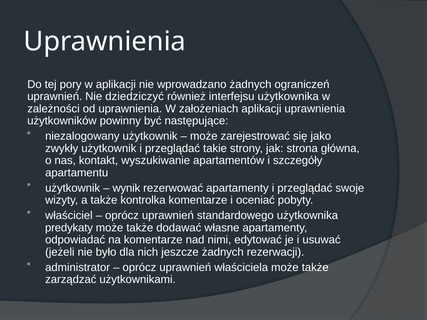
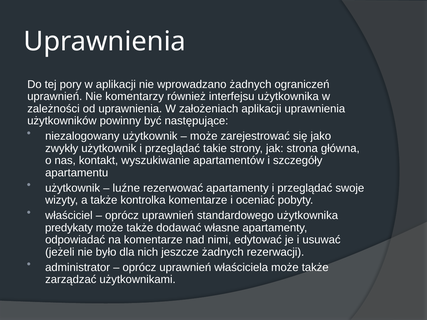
dziedziczyć: dziedziczyć -> komentarzy
wynik: wynik -> luźne
